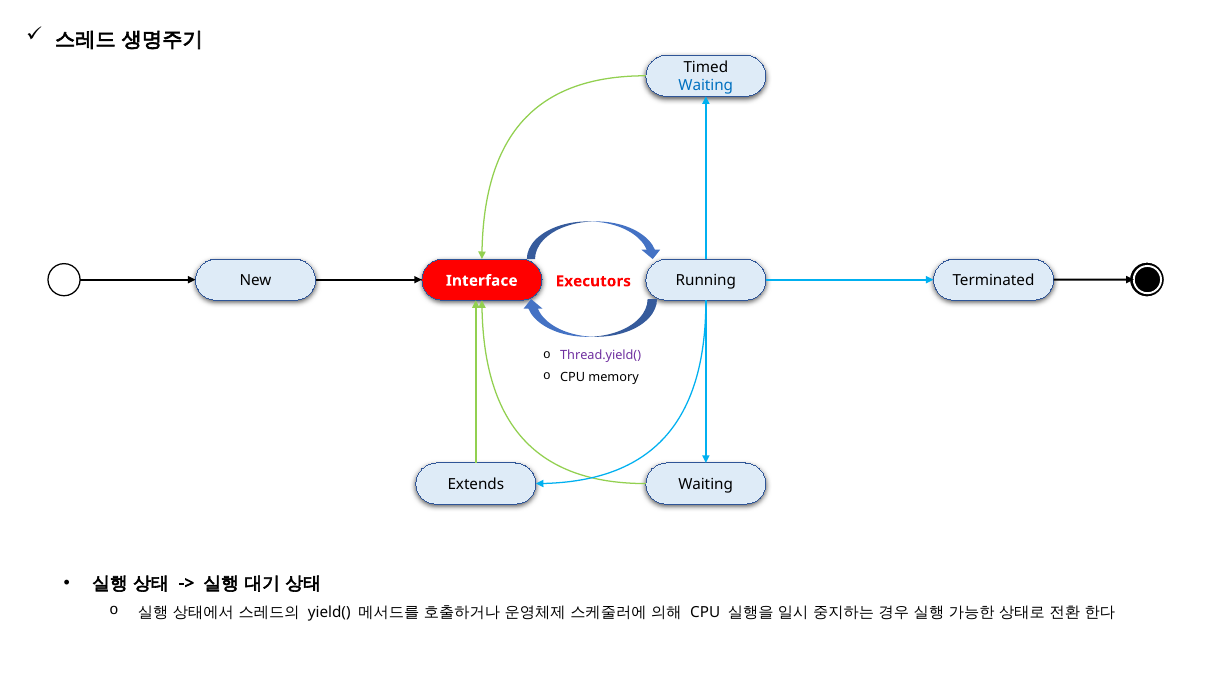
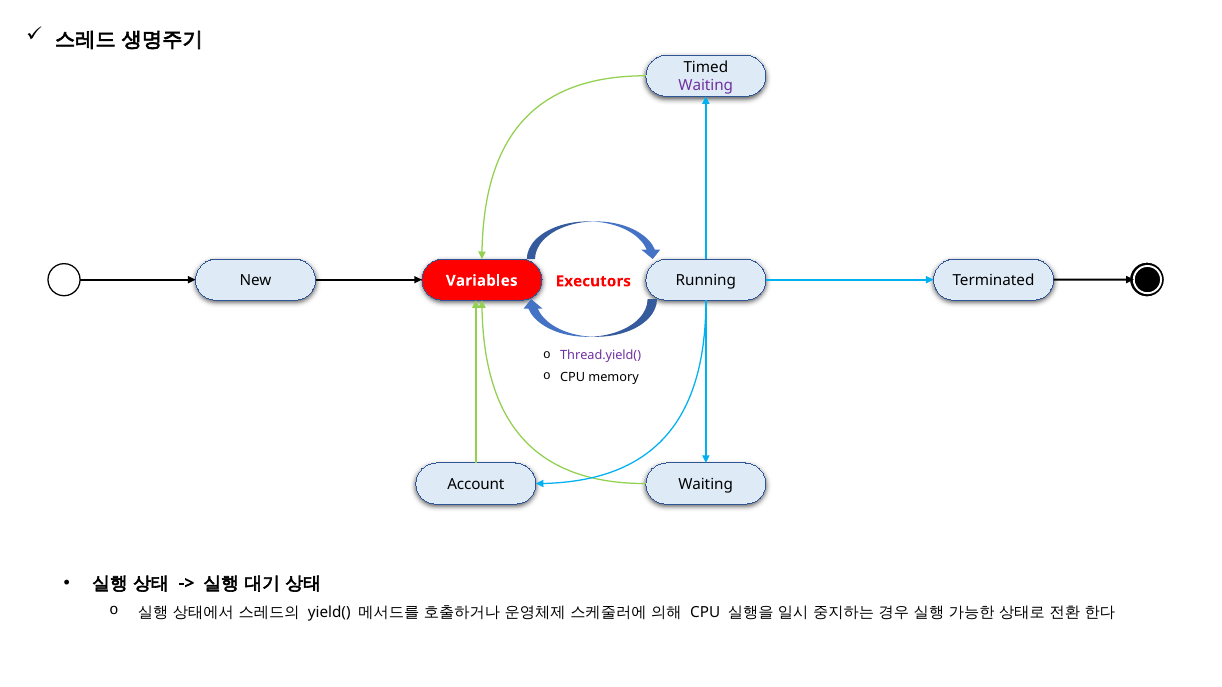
Waiting at (706, 86) colour: blue -> purple
Interface: Interface -> Variables
Extends: Extends -> Account
